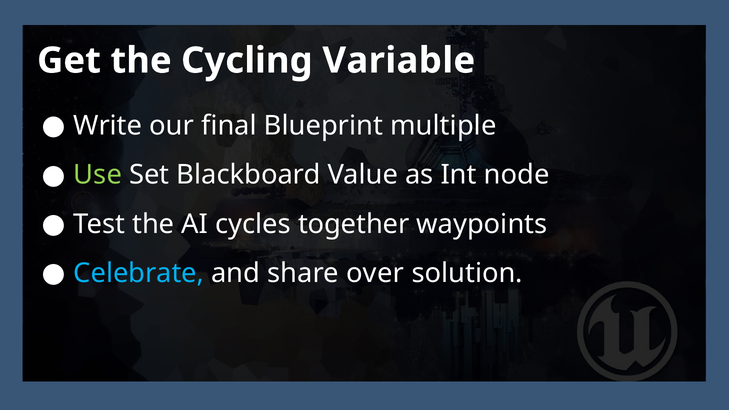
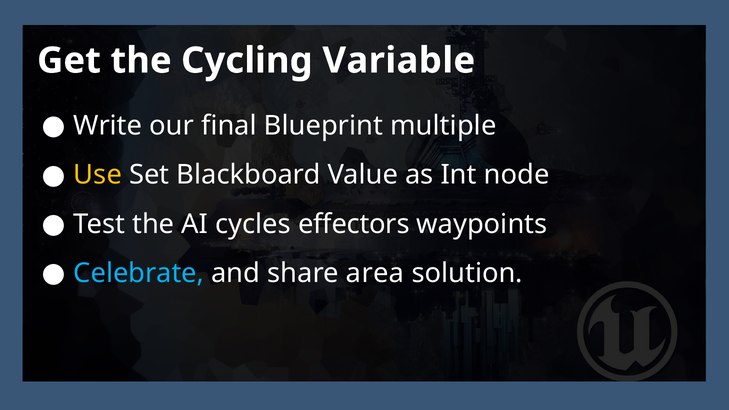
Use colour: light green -> yellow
together: together -> effectors
over: over -> area
